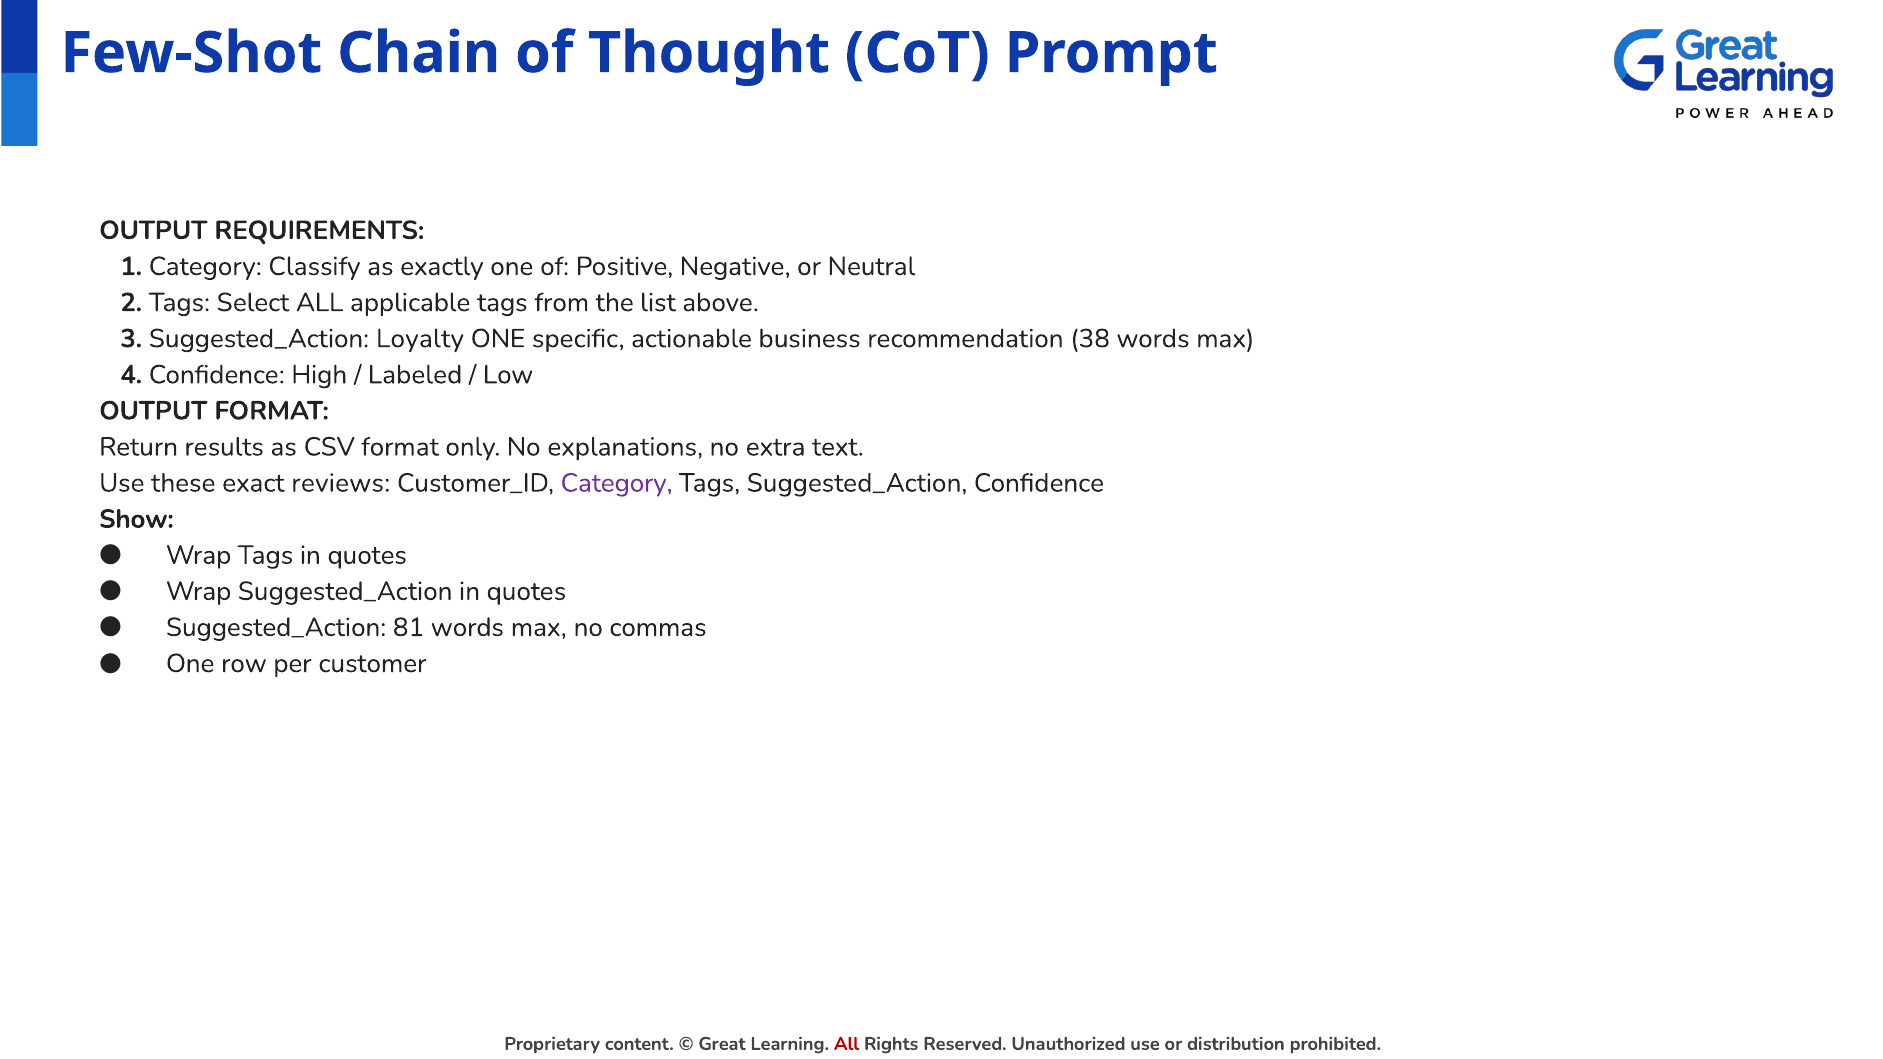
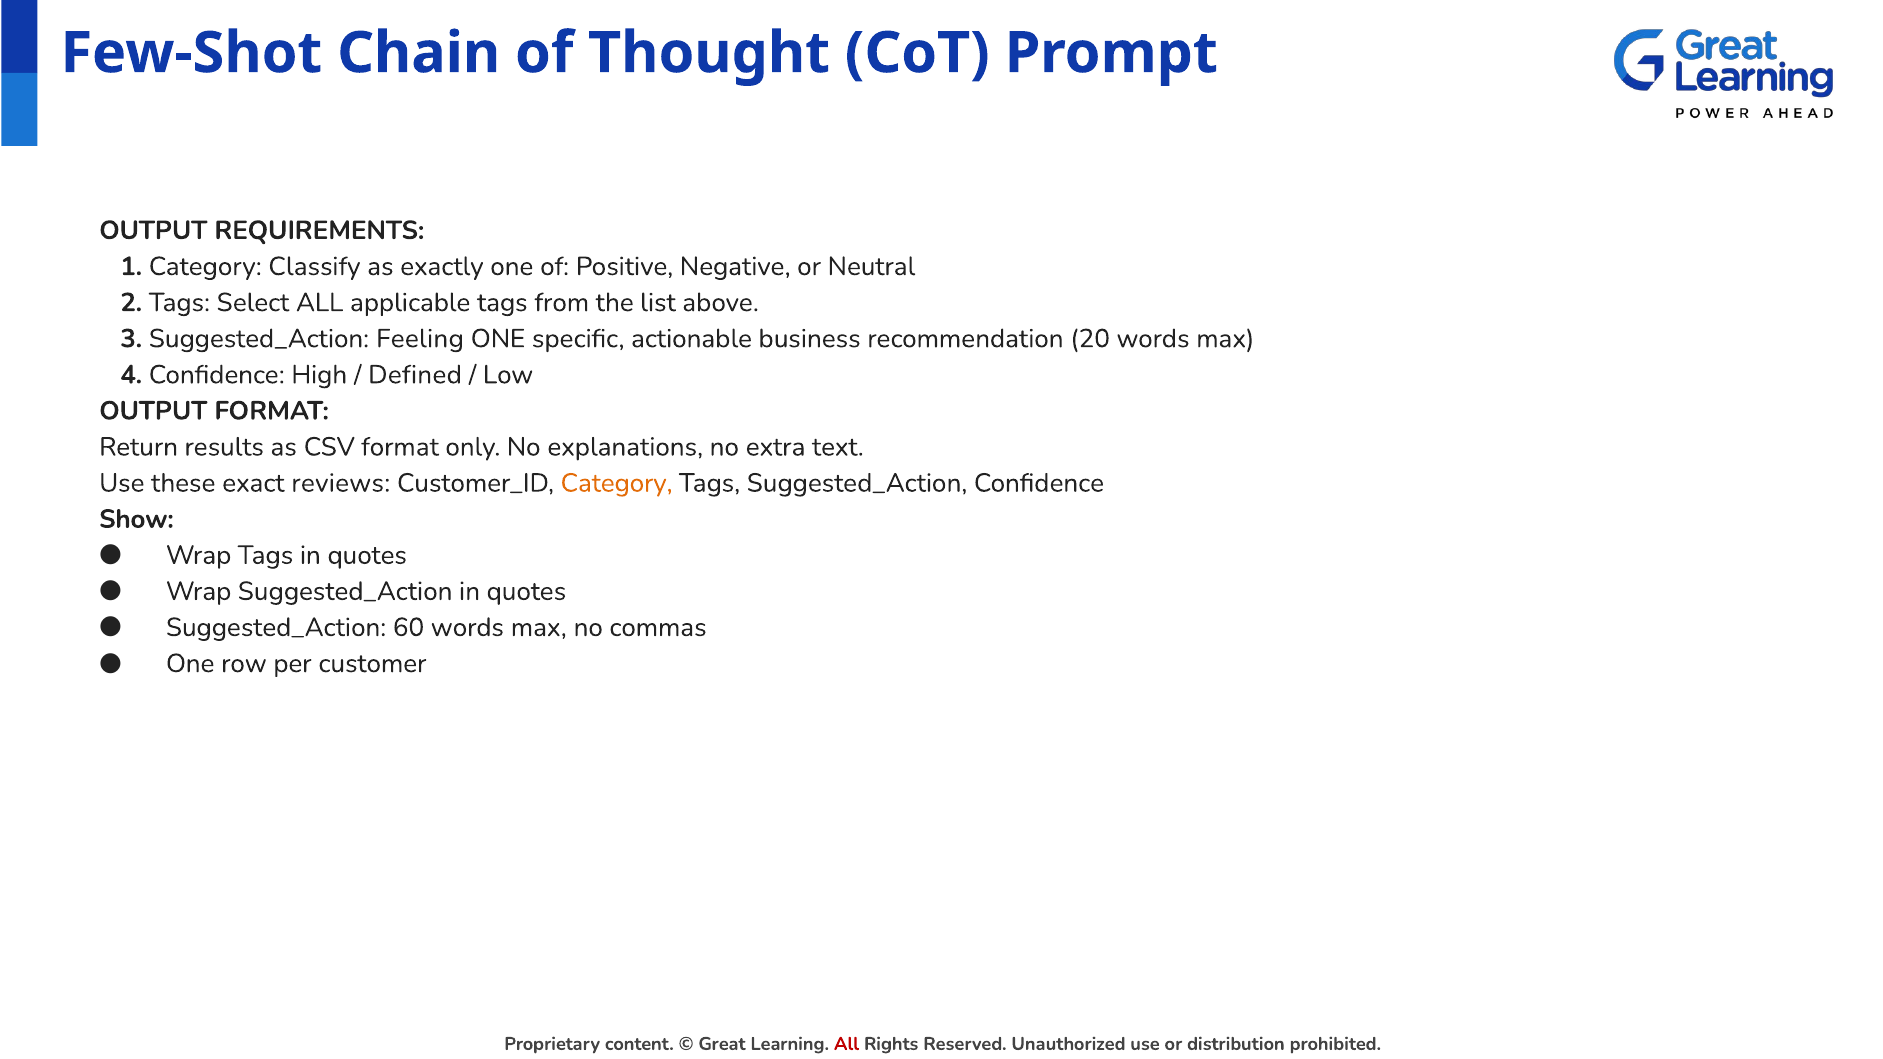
Loyalty: Loyalty -> Feeling
38: 38 -> 20
Labeled: Labeled -> Defined
Category at (617, 483) colour: purple -> orange
81: 81 -> 60
